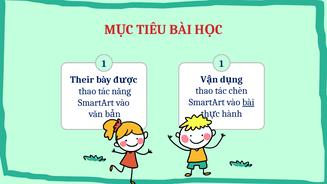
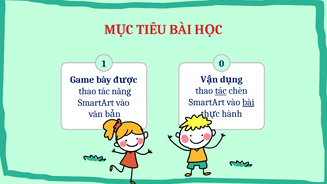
1 1: 1 -> 0
Their: Their -> Game
tác at (221, 91) underline: none -> present
